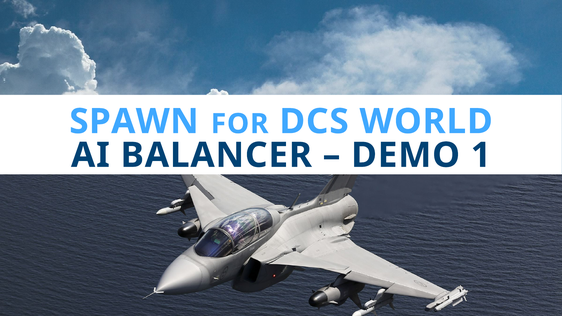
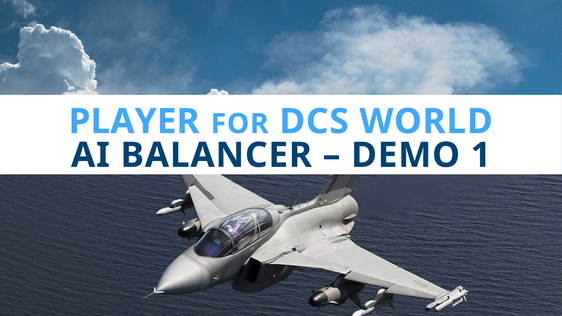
SPAWN: SPAWN -> PLAYER
